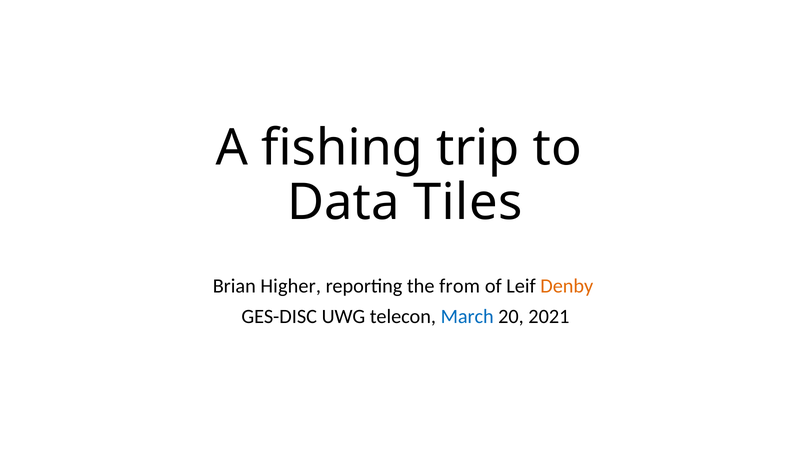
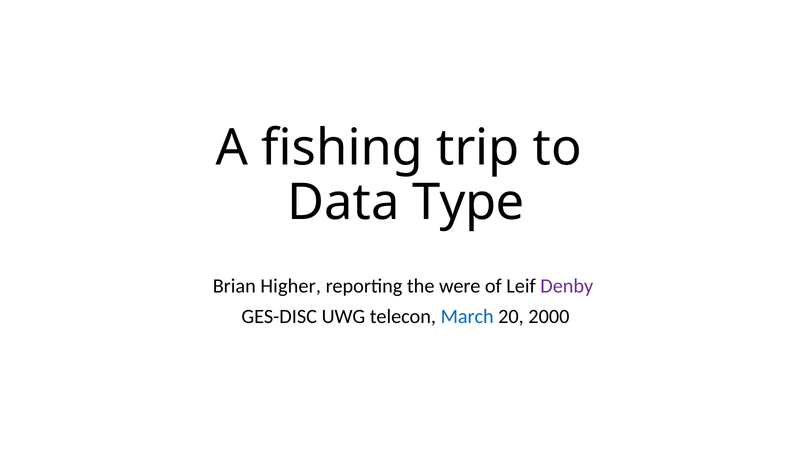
Tiles: Tiles -> Type
from: from -> were
Denby colour: orange -> purple
2021: 2021 -> 2000
